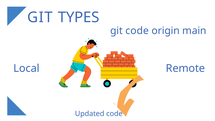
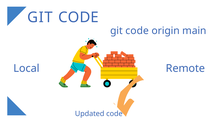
TYPES at (79, 17): TYPES -> CODE
